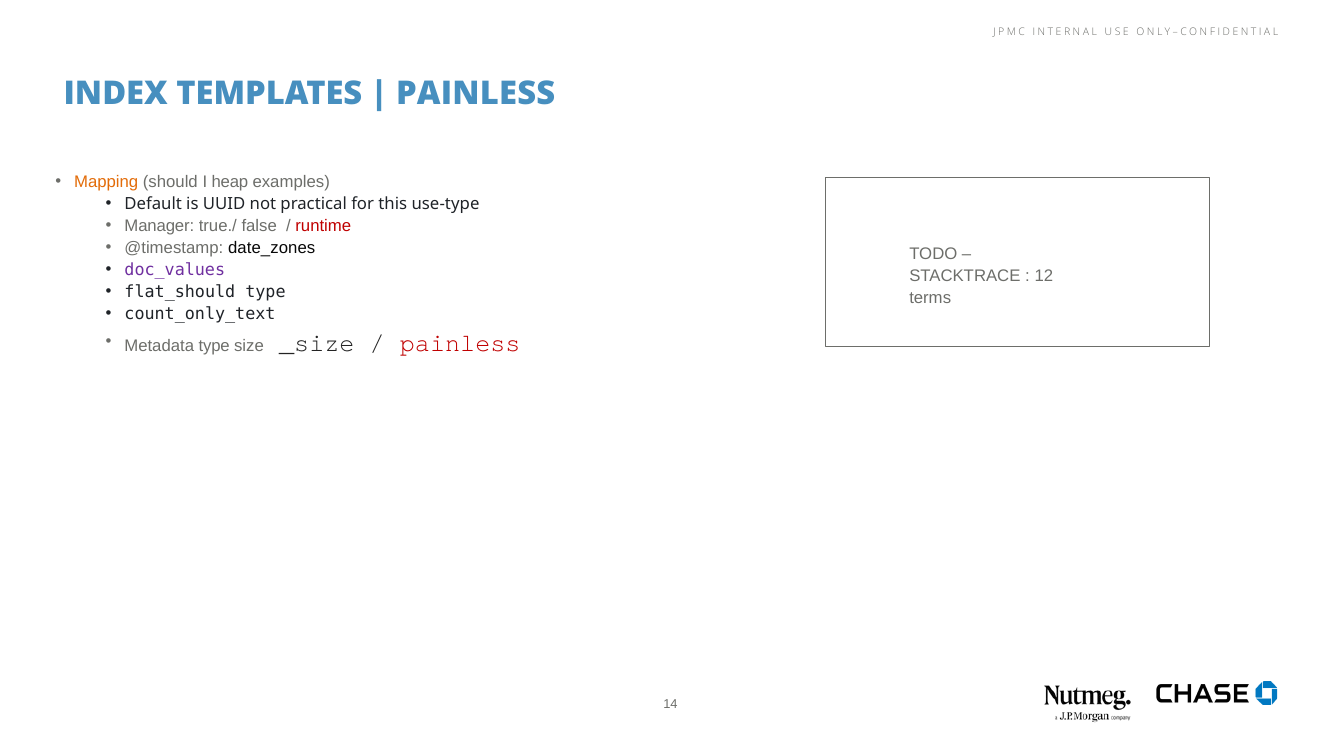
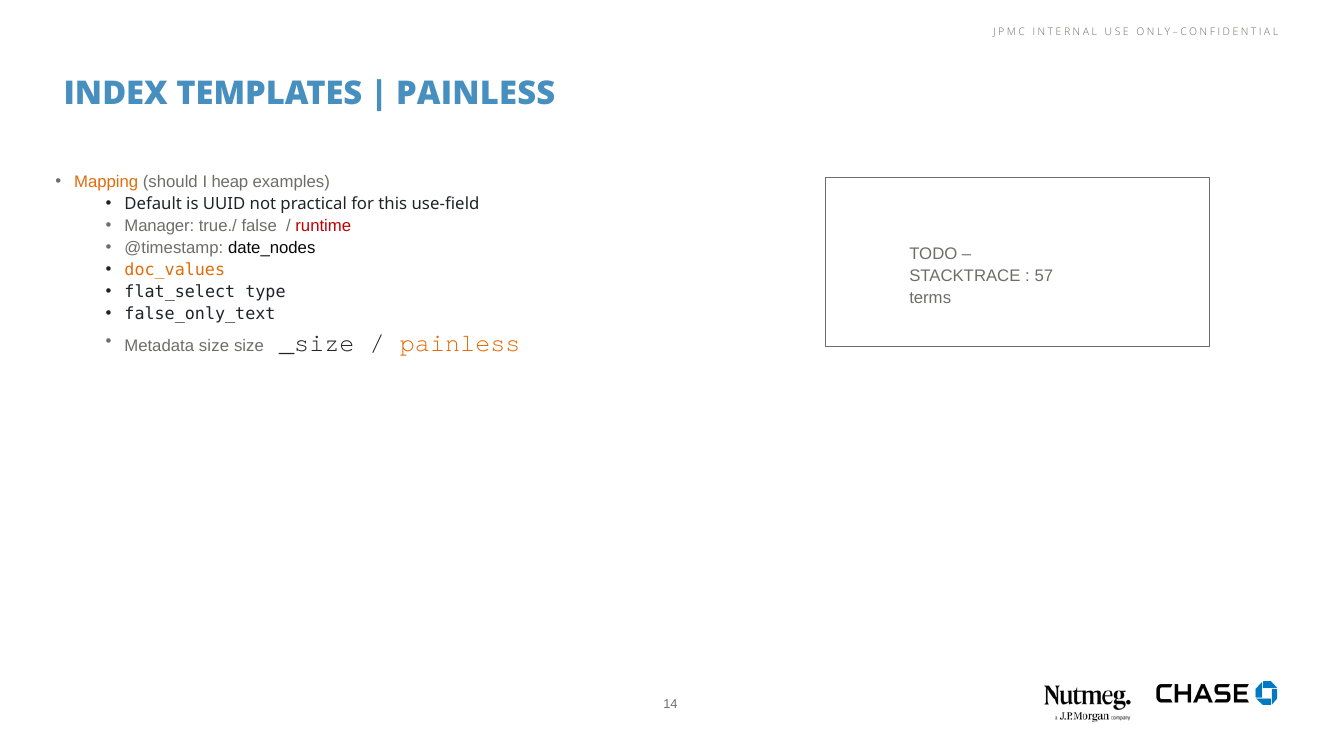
use-type: use-type -> use-field
date_zones: date_zones -> date_nodes
doc_values colour: purple -> orange
12: 12 -> 57
flat_should: flat_should -> flat_select
count_only_text: count_only_text -> false_only_text
Metadata type: type -> size
painless at (460, 343) colour: red -> orange
